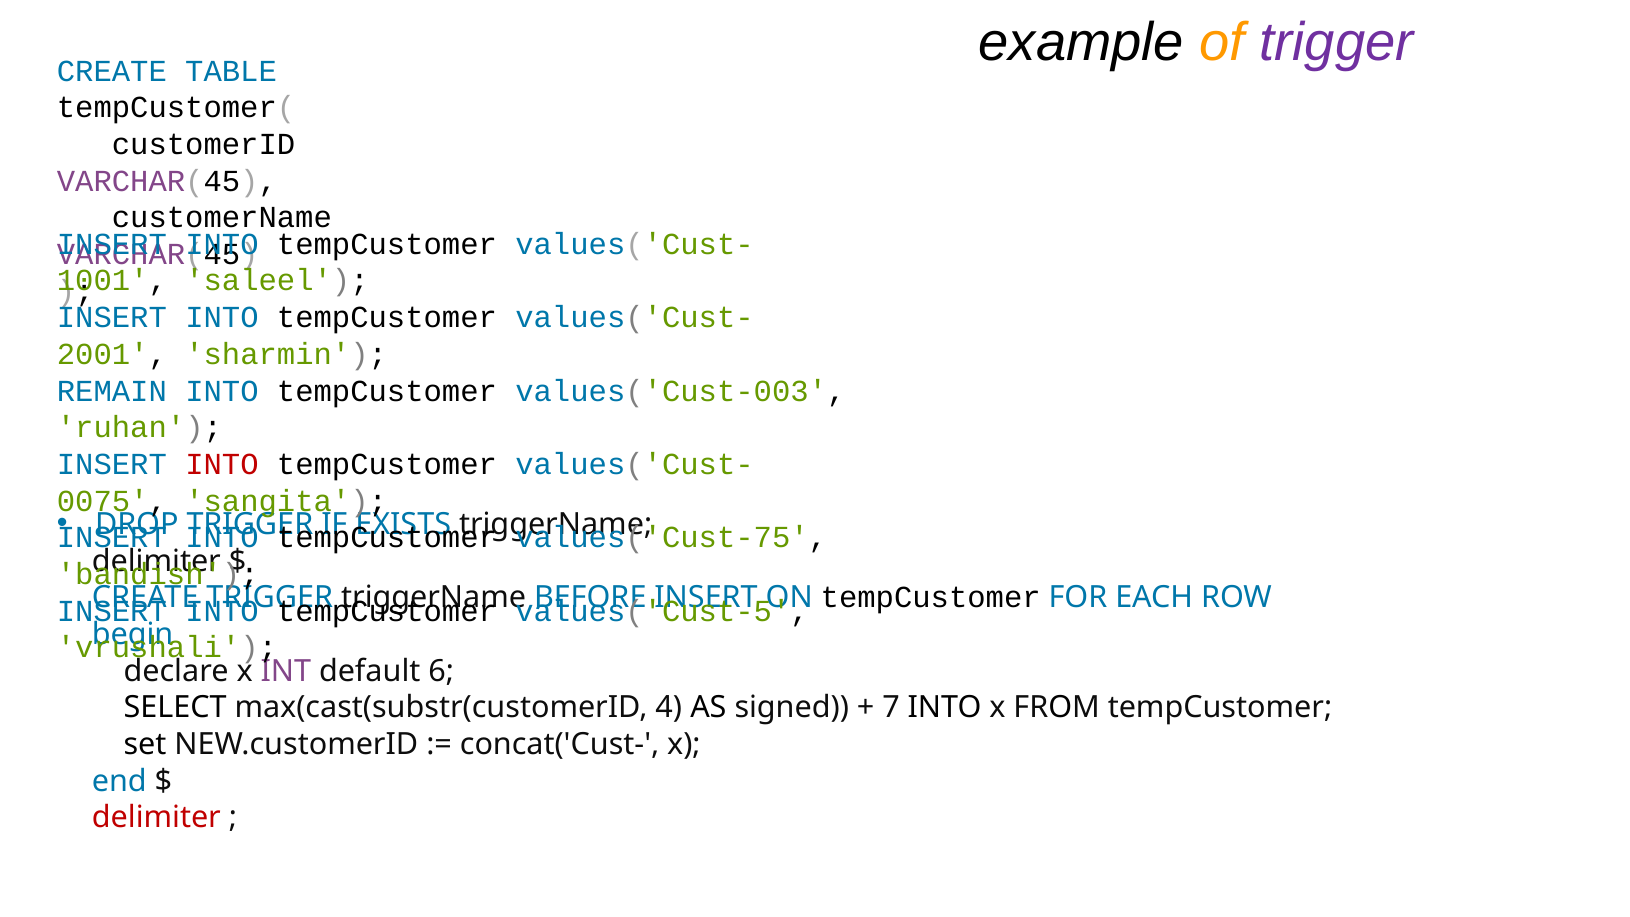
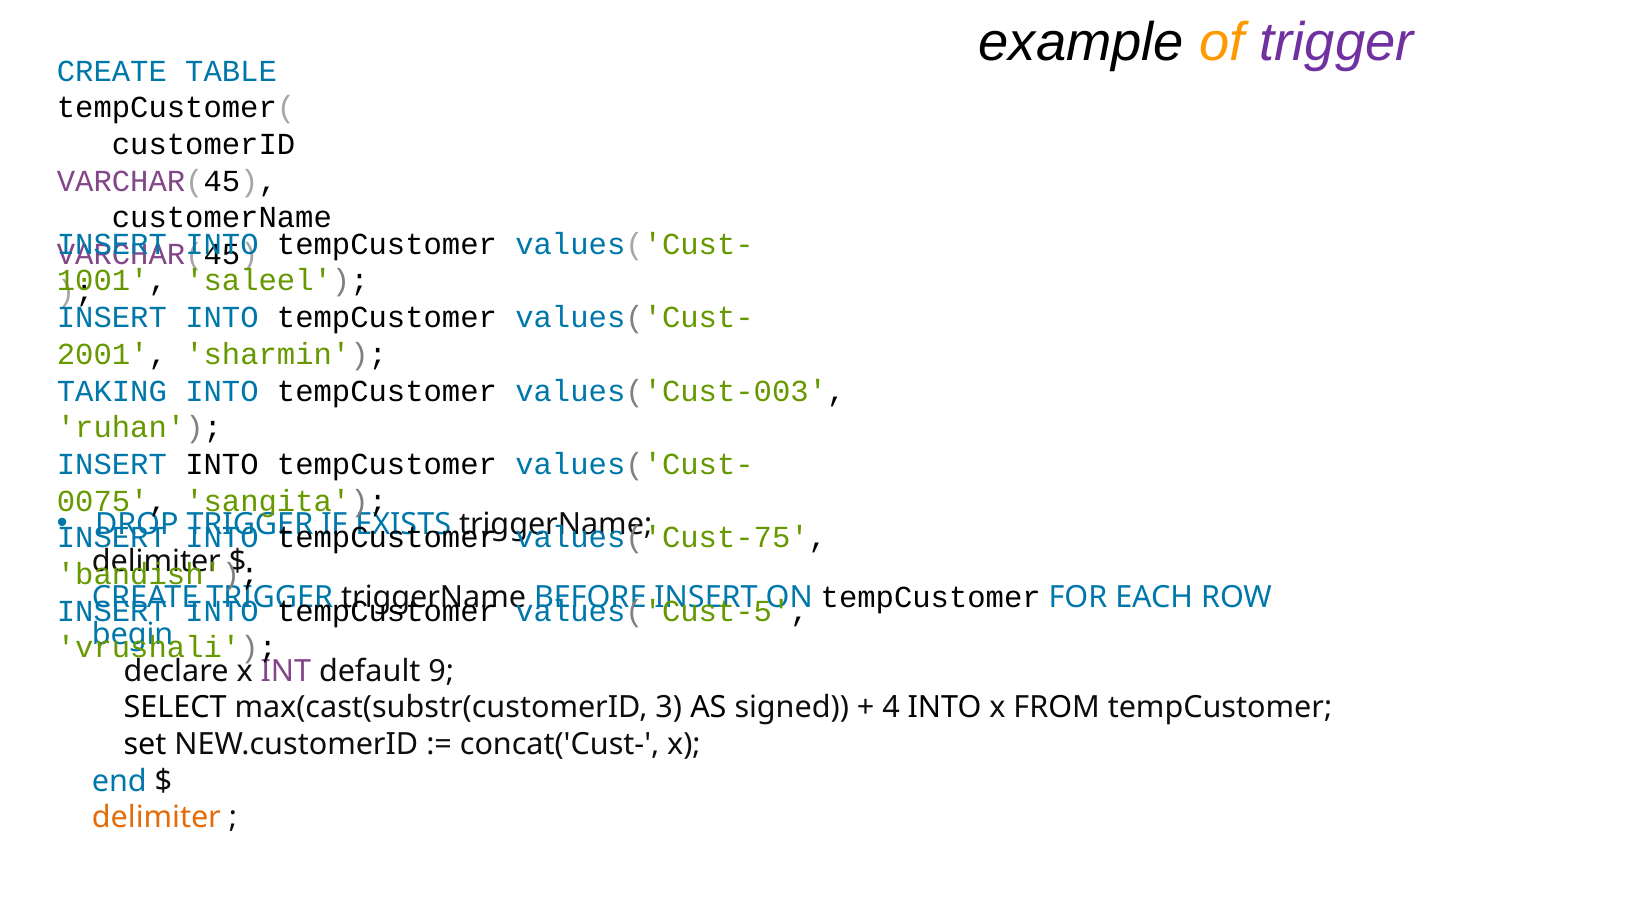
REMAIN: REMAIN -> TAKING
INTO at (222, 464) colour: red -> black
6: 6 -> 9
4: 4 -> 3
7: 7 -> 4
delimiter at (156, 818) colour: red -> orange
